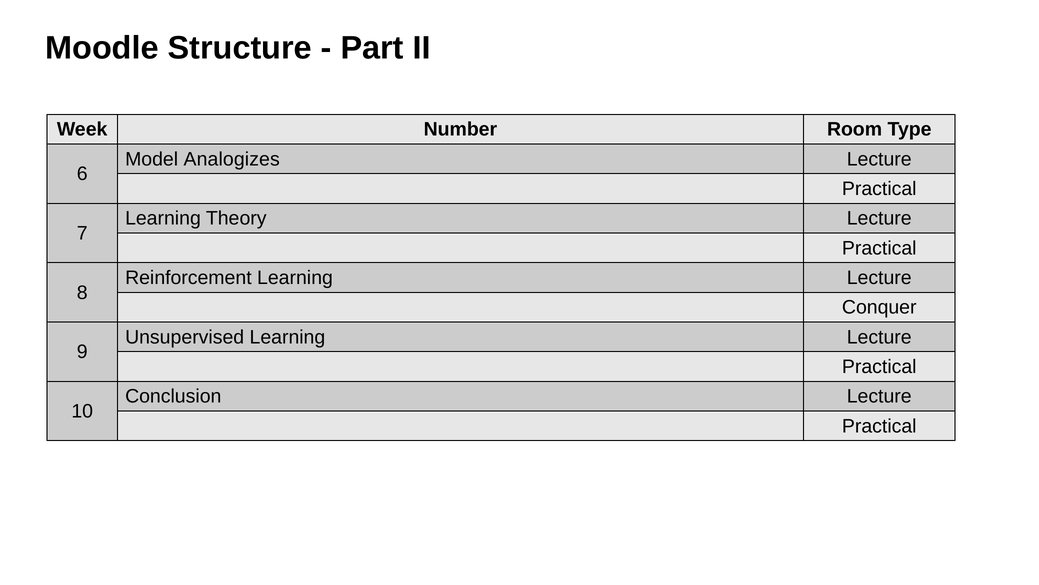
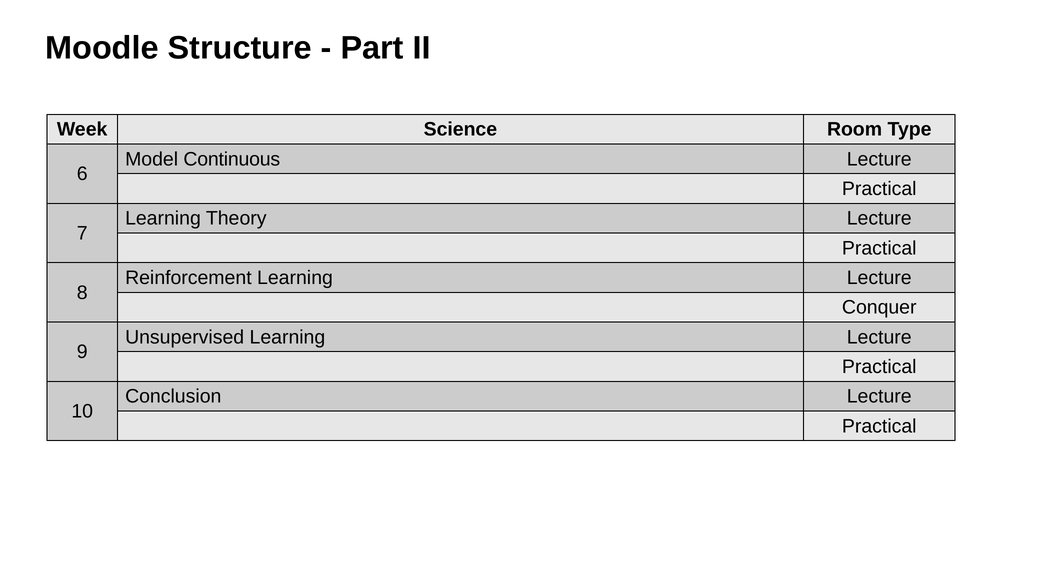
Number: Number -> Science
Analogizes: Analogizes -> Continuous
